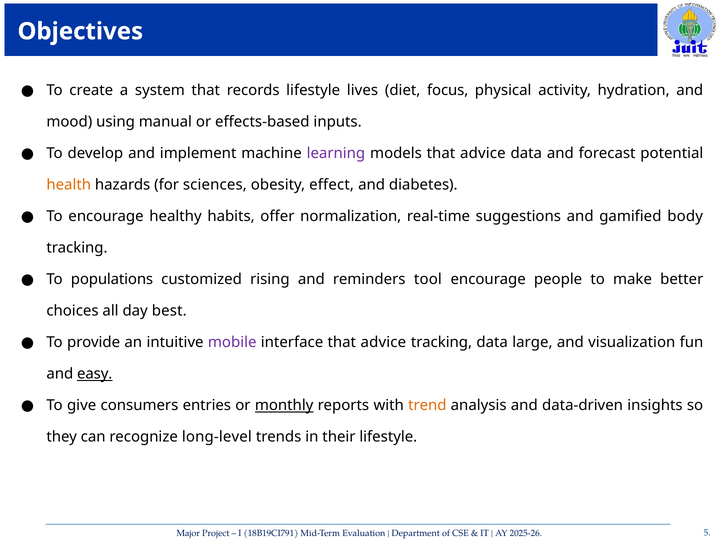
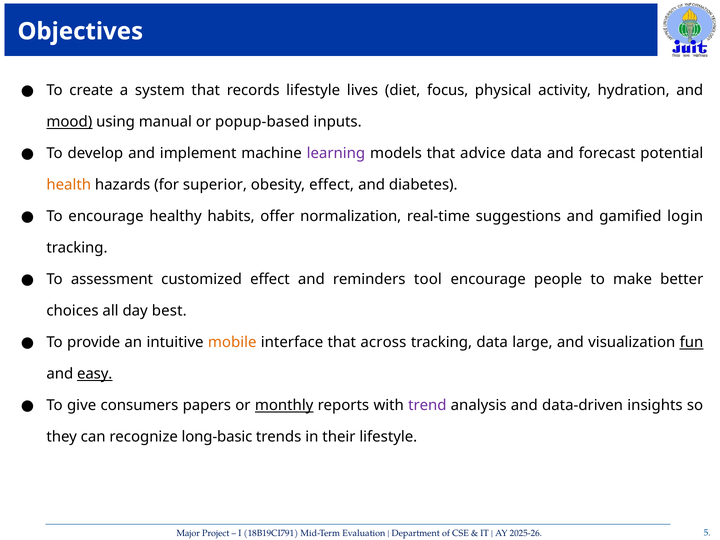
mood underline: none -> present
effects-based: effects-based -> popup-based
sciences: sciences -> superior
body: body -> login
populations: populations -> assessment
customized rising: rising -> effect
mobile colour: purple -> orange
interface that advice: advice -> across
fun underline: none -> present
entries: entries -> papers
trend colour: orange -> purple
long-level: long-level -> long-basic
